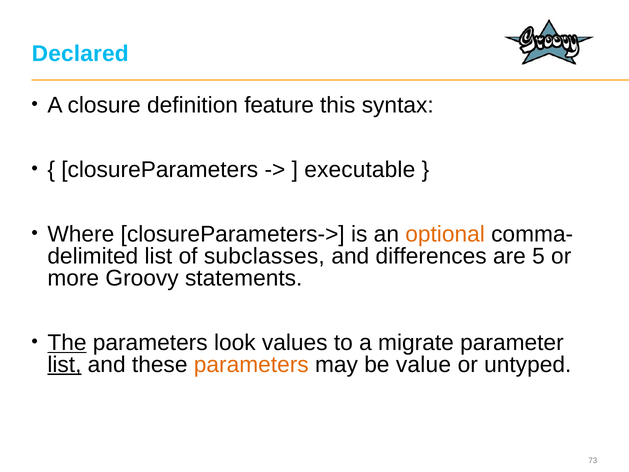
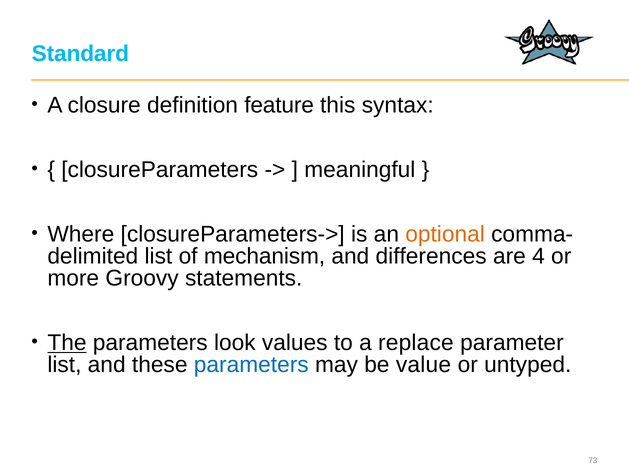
Declared: Declared -> Standard
executable: executable -> meaningful
subclasses: subclasses -> mechanism
5: 5 -> 4
migrate: migrate -> replace
list at (64, 364) underline: present -> none
parameters at (251, 364) colour: orange -> blue
